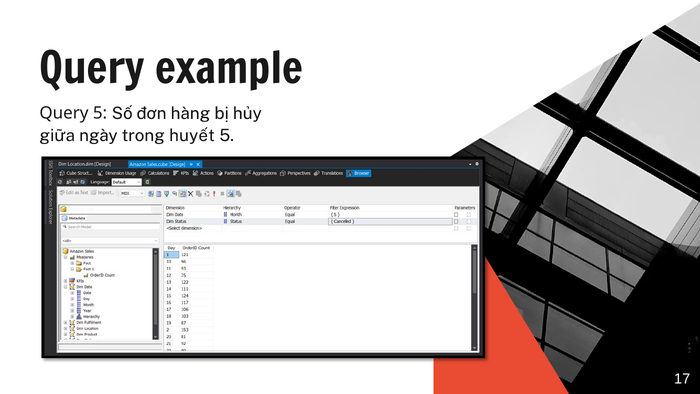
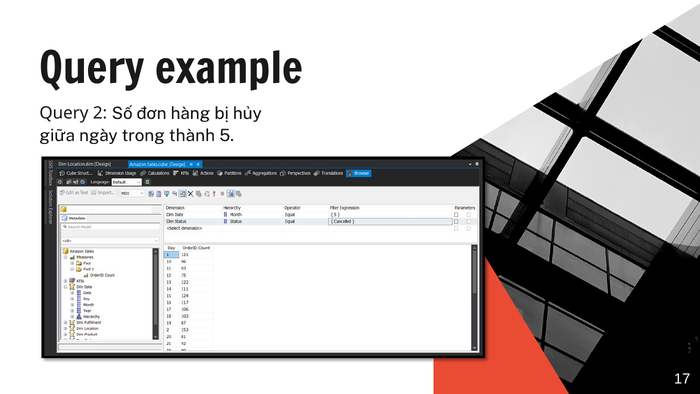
Query 5: 5 -> 2
huyết: huyết -> thành
